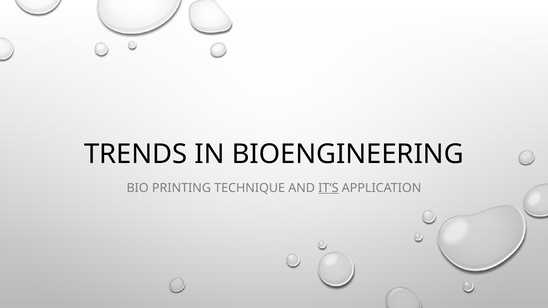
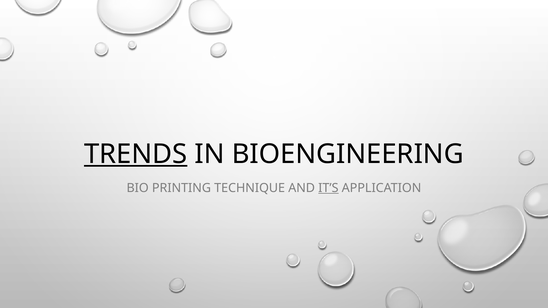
TRENDS underline: none -> present
